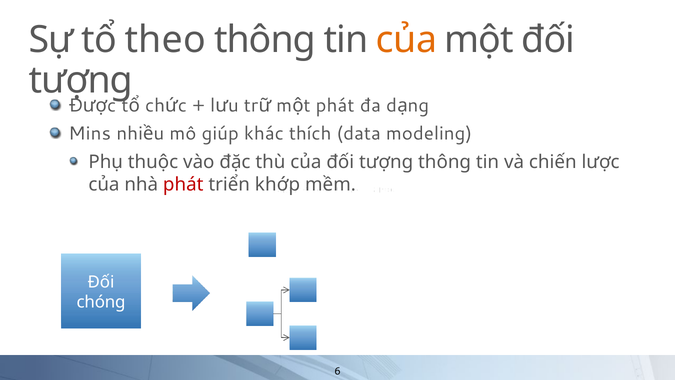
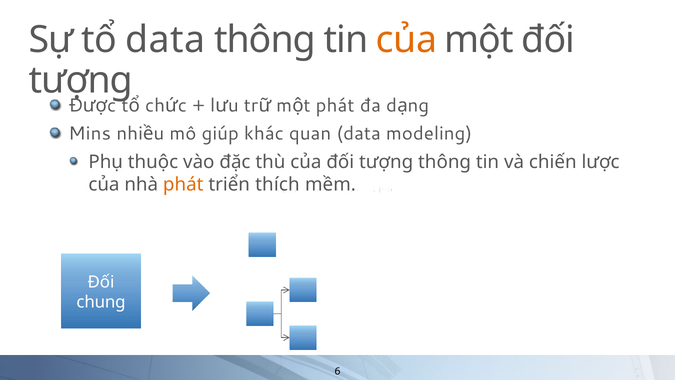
tổ theo: theo -> data
thích: thích -> quan
phát at (183, 184) colour: red -> orange
khớp: khớp -> thích
chóng: chóng -> chung
